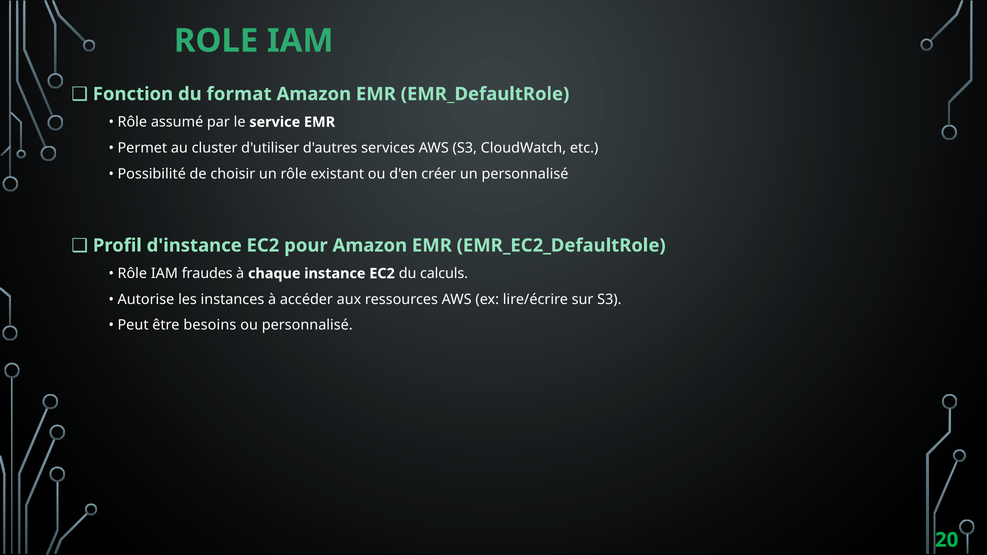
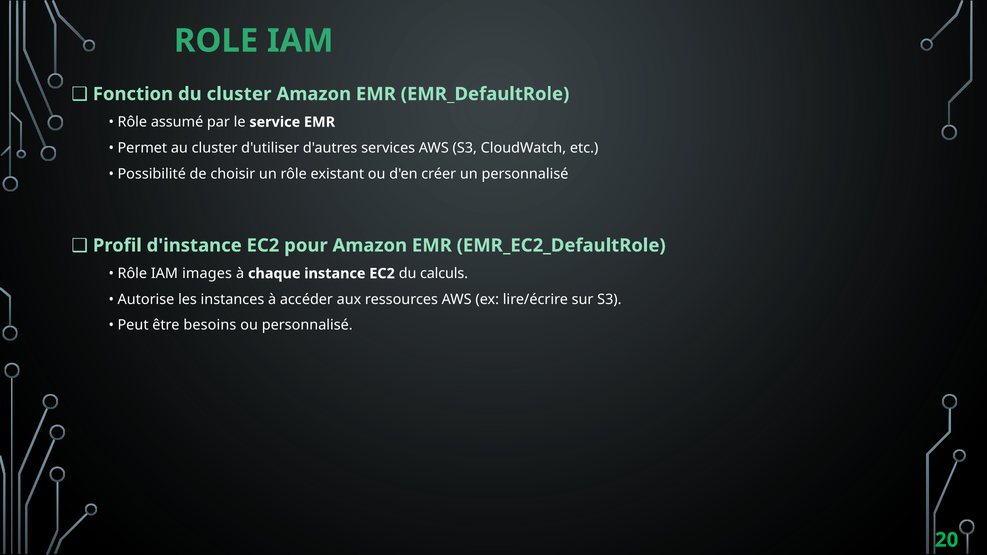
du format: format -> cluster
fraudes: fraudes -> images
